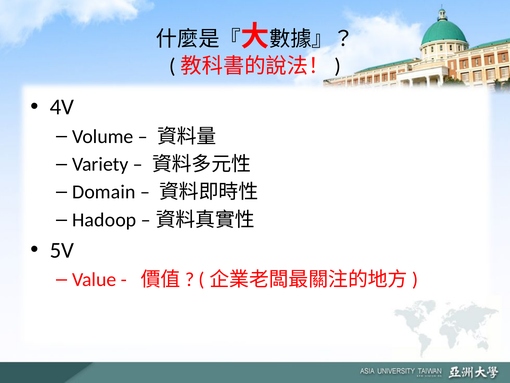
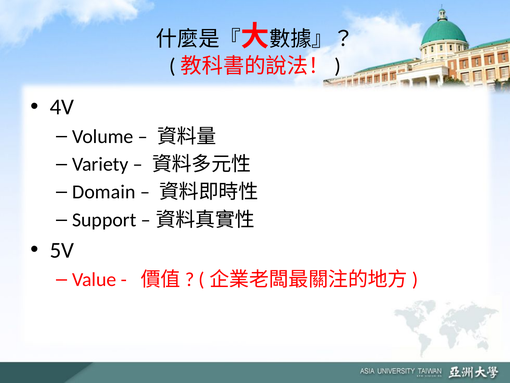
Hadoop: Hadoop -> Support
